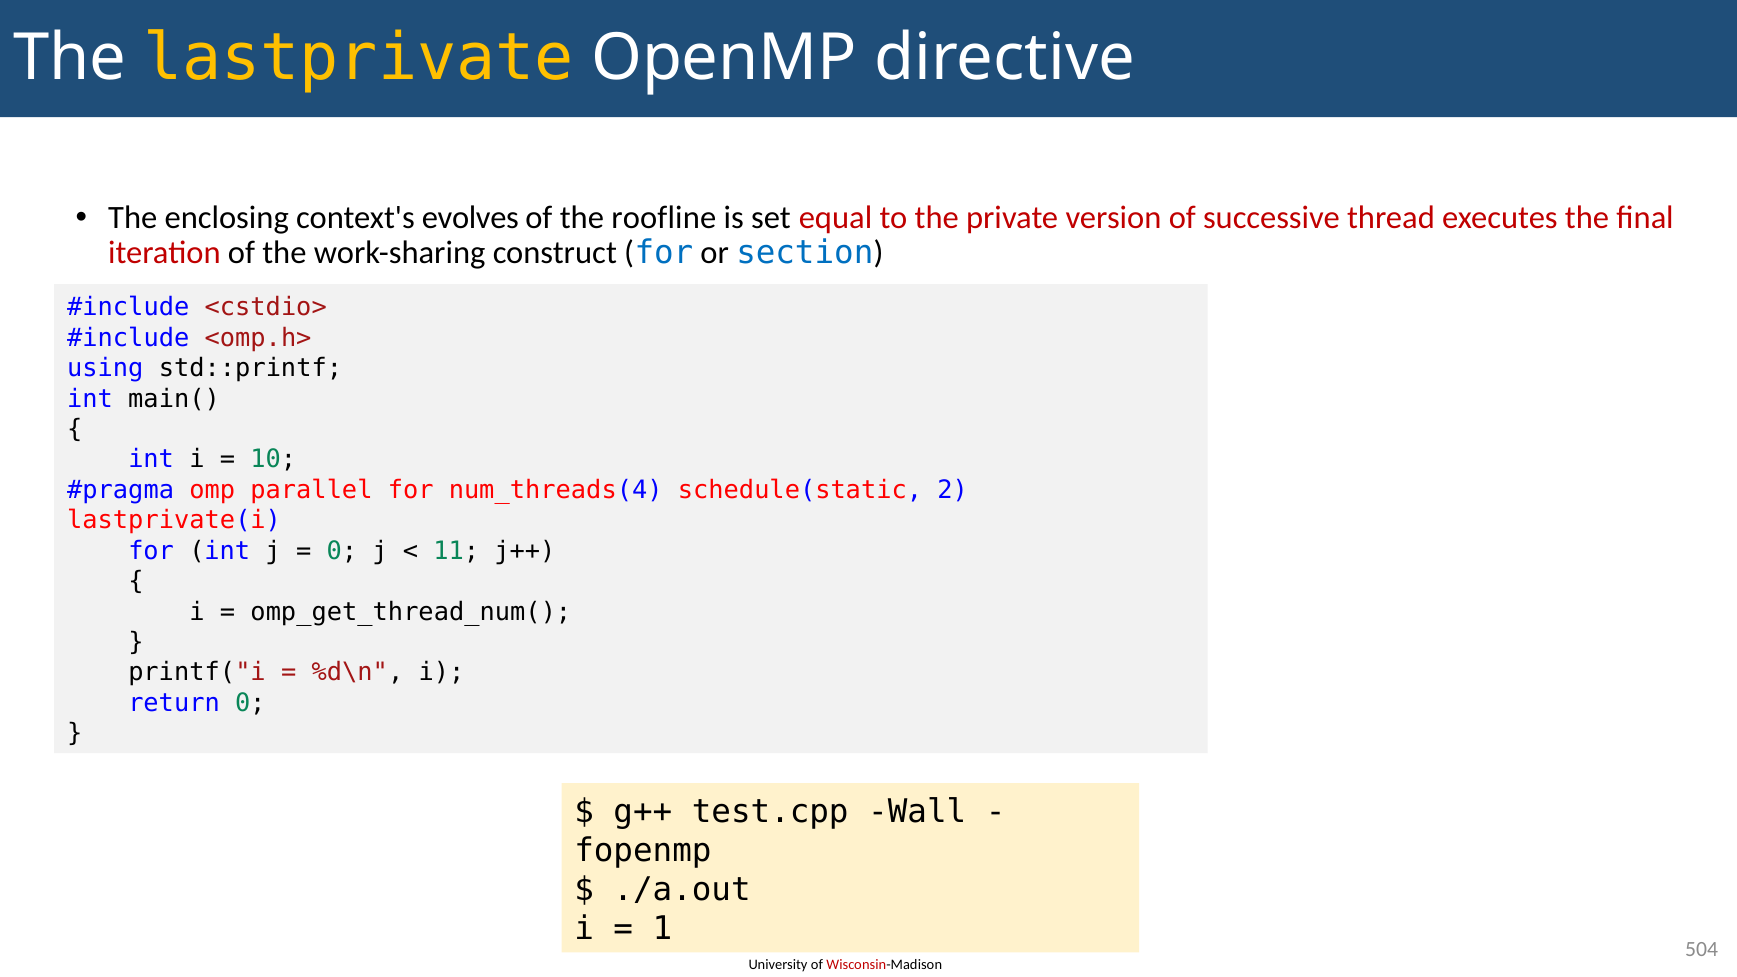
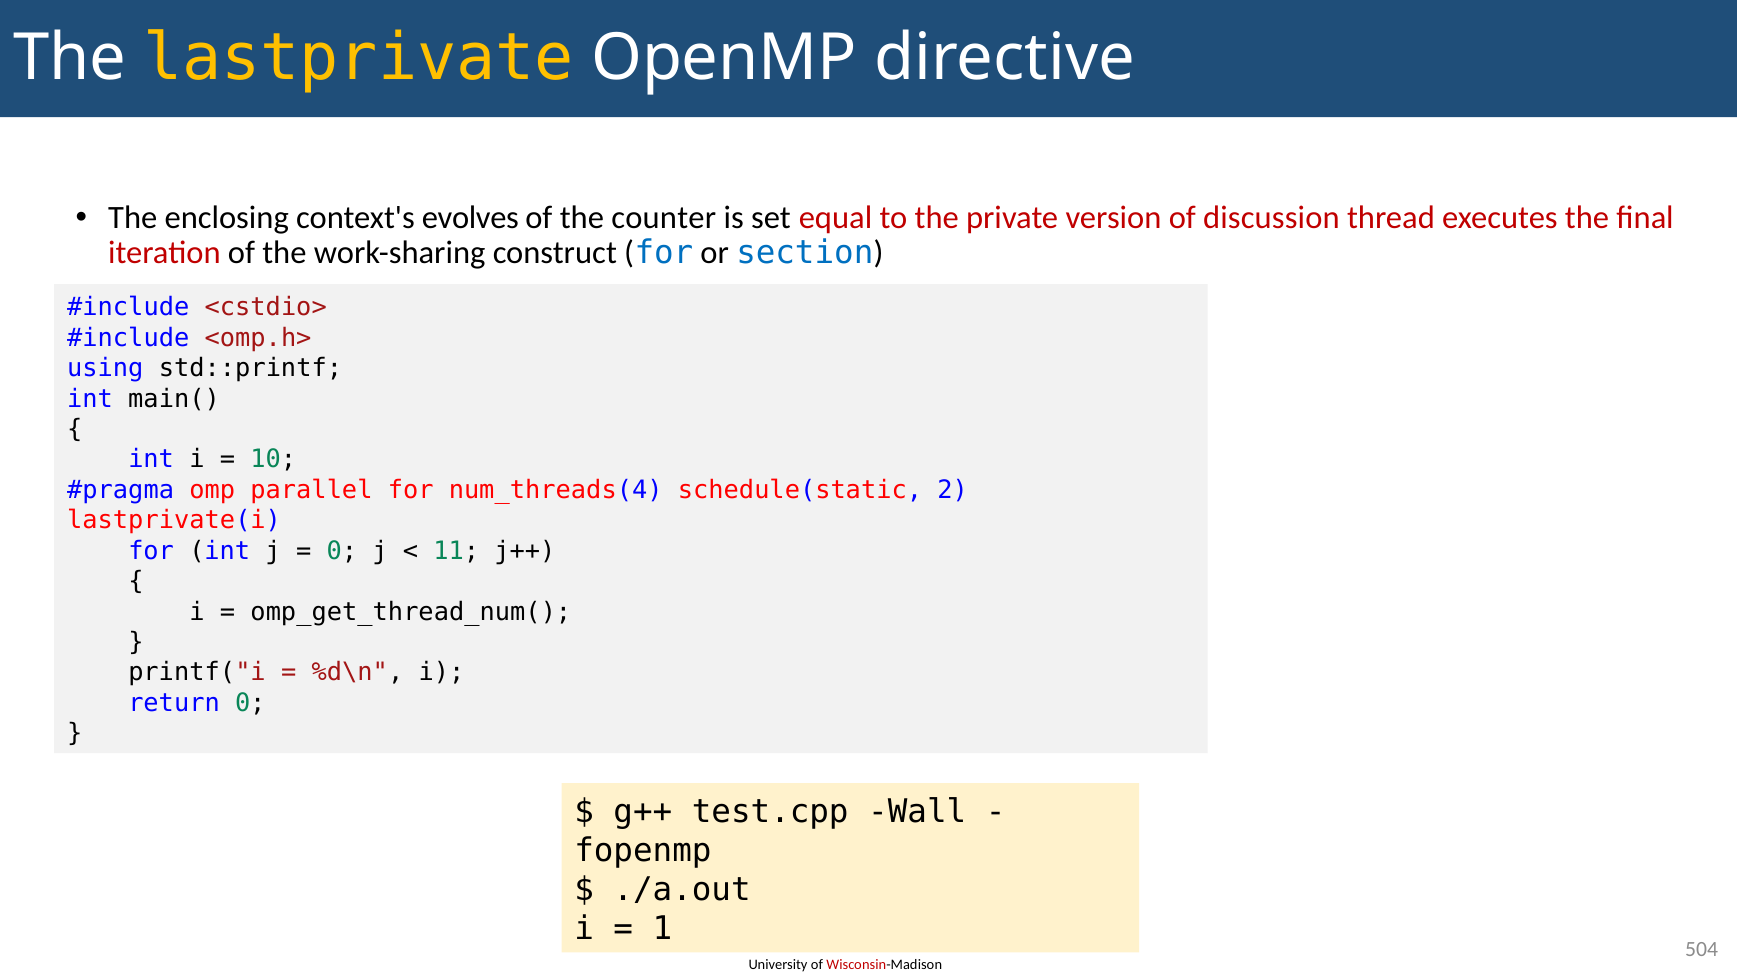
roofline: roofline -> counter
successive: successive -> discussion
